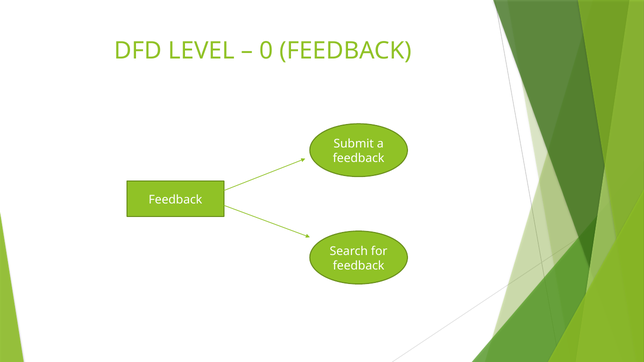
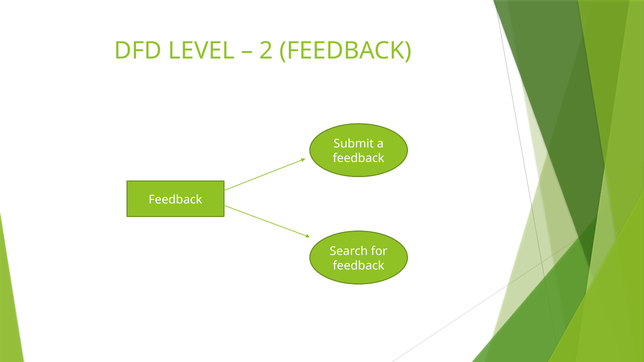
0: 0 -> 2
